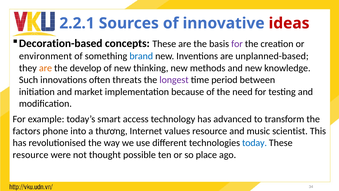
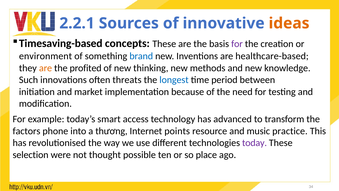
ideas colour: red -> orange
Decoration-based: Decoration-based -> Timesaving-based
unplanned-based: unplanned-based -> healthcare-based
develop: develop -> profited
longest colour: purple -> blue
values: values -> points
scientist: scientist -> practice
today colour: blue -> purple
resource at (31, 155): resource -> selection
